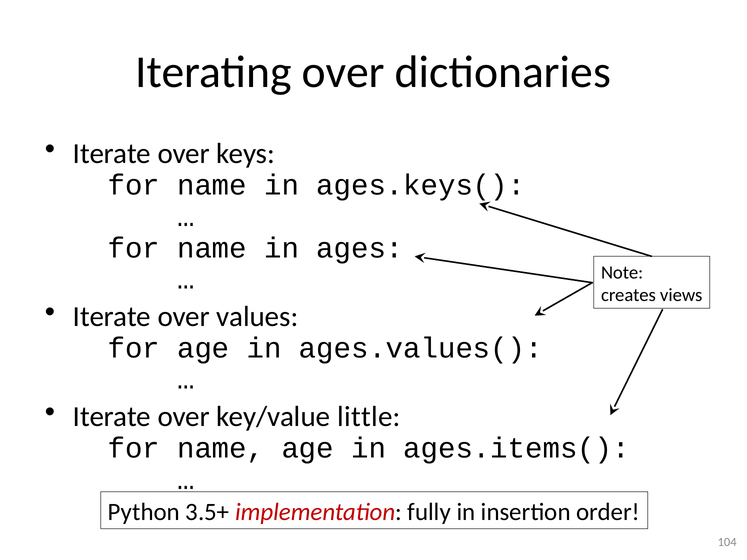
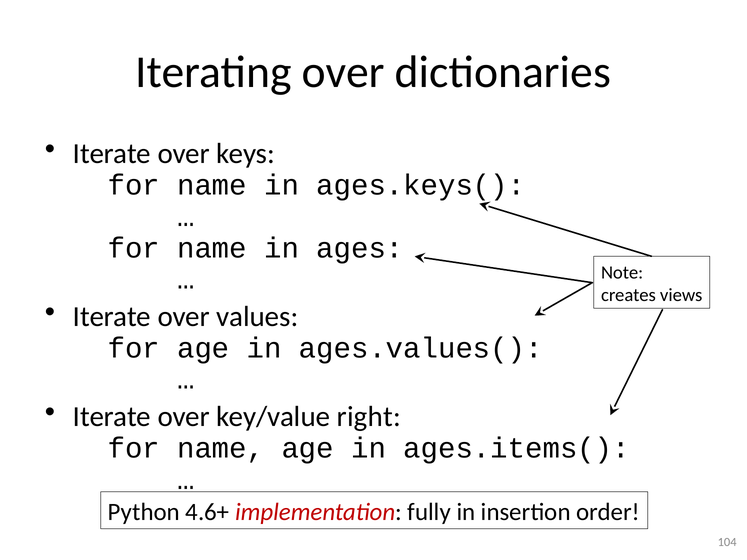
little: little -> right
3.5+: 3.5+ -> 4.6+
